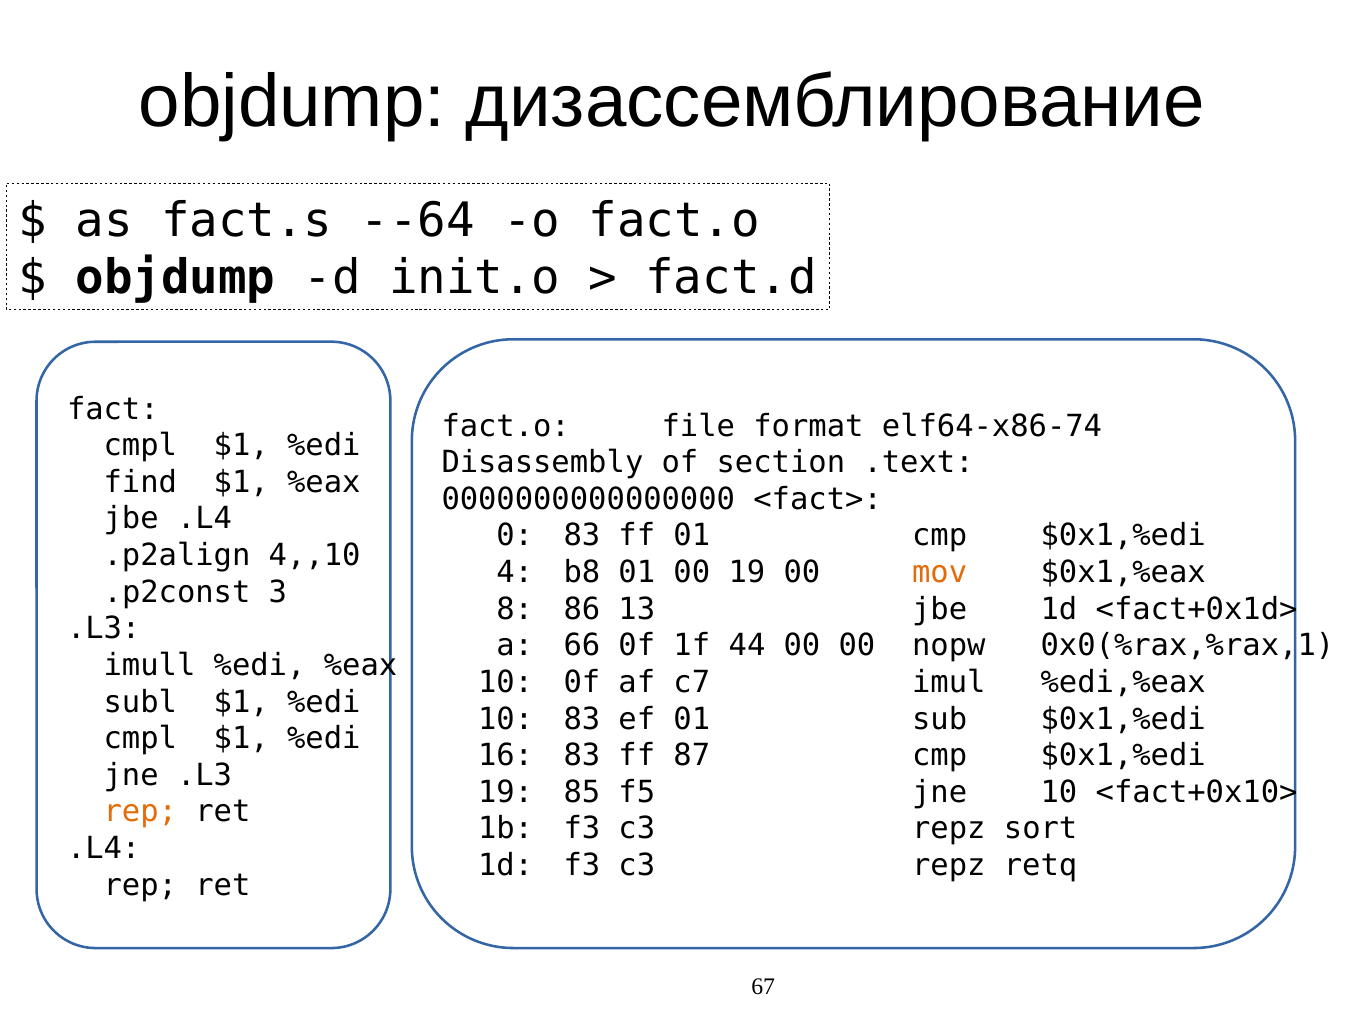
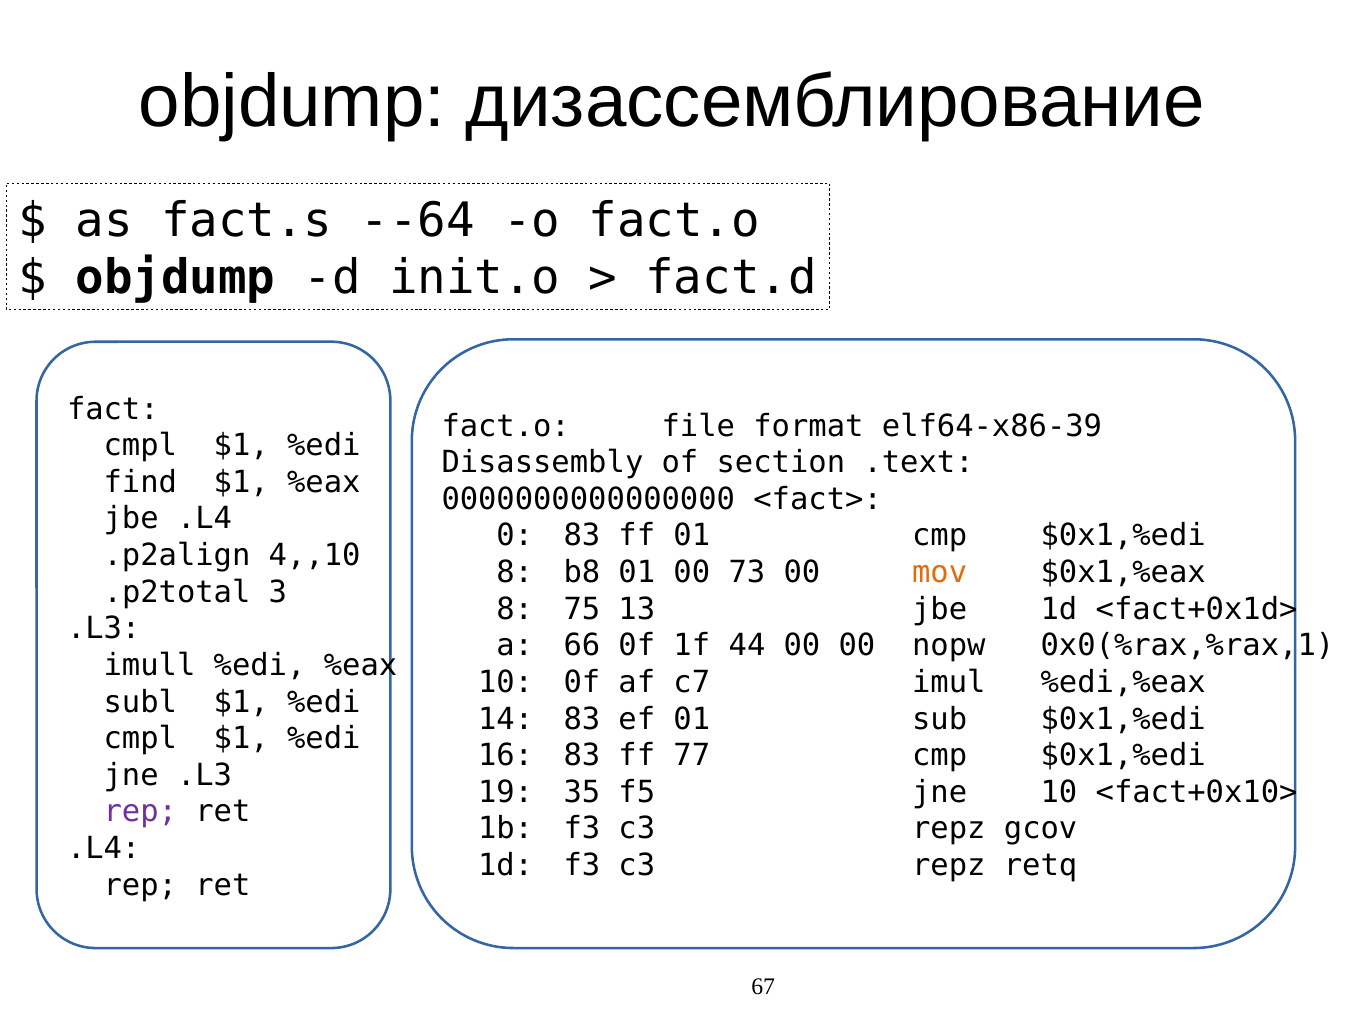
elf64-x86-74: elf64-x86-74 -> elf64-x86-39
4 at (515, 572): 4 -> 8
00 19: 19 -> 73
.p2const: .p2const -> .p2total
86: 86 -> 75
10 at (506, 719): 10 -> 14
87: 87 -> 77
85: 85 -> 35
rep at (140, 811) colour: orange -> purple
sort: sort -> gcov
